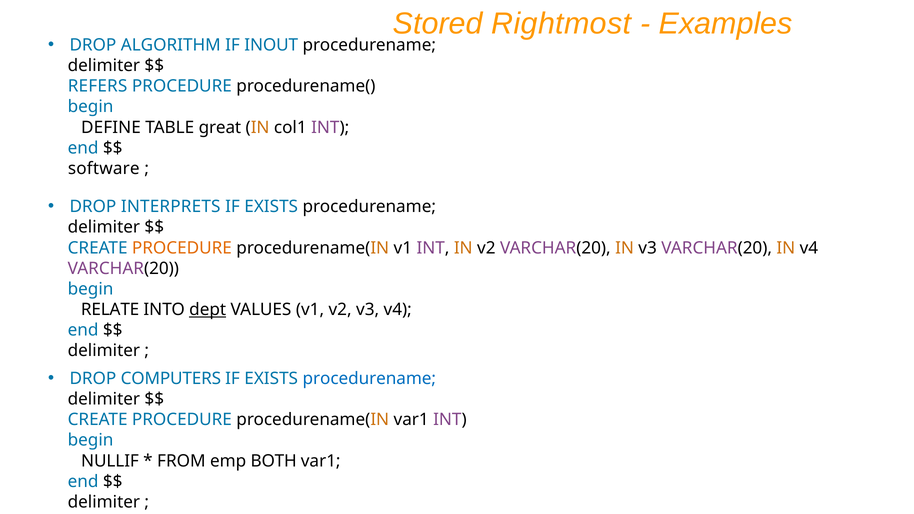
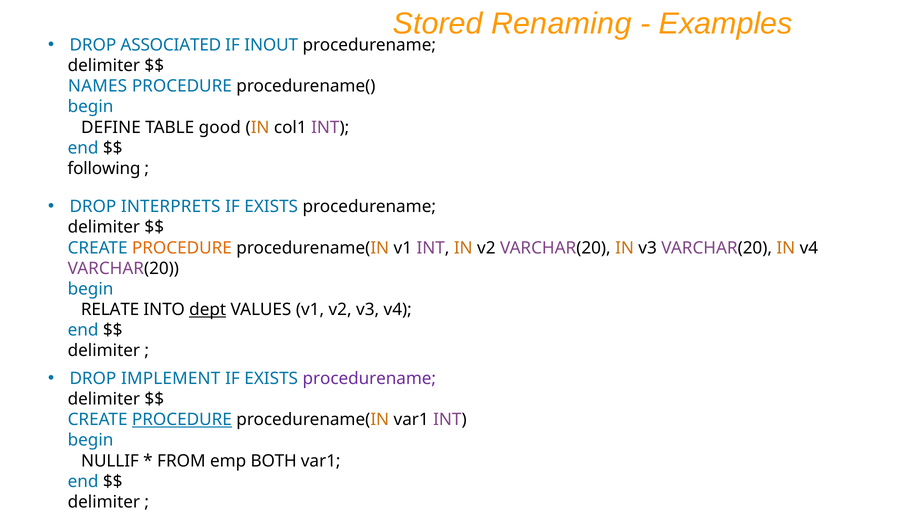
Rightmost: Rightmost -> Renaming
ALGORITHM: ALGORITHM -> ASSOCIATED
REFERS: REFERS -> NAMES
great: great -> good
software: software -> following
COMPUTERS: COMPUTERS -> IMPLEMENT
procedurename at (369, 379) colour: blue -> purple
PROCEDURE at (182, 420) underline: none -> present
